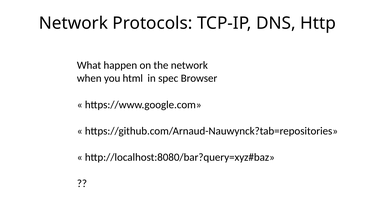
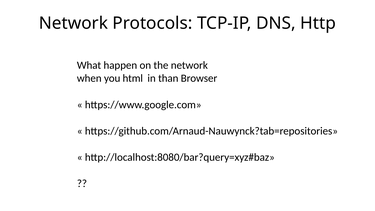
spec: spec -> than
